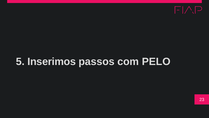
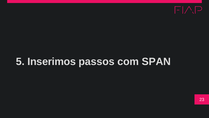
PELO: PELO -> SPAN
